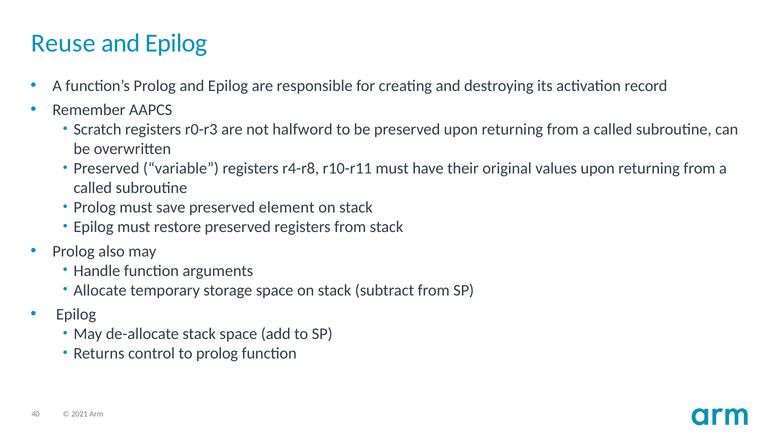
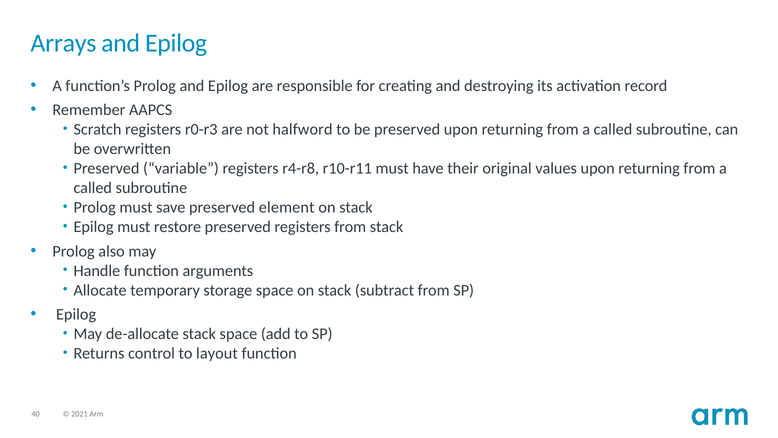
Reuse: Reuse -> Arrays
to prolog: prolog -> layout
